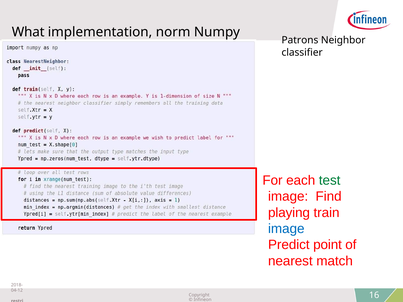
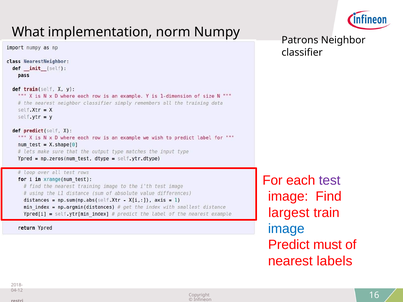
test colour: green -> purple
playing: playing -> largest
point: point -> must
match: match -> labels
